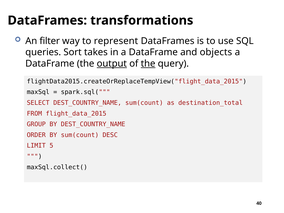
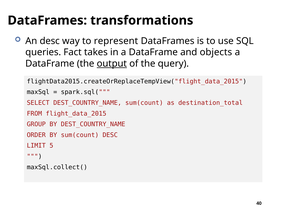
An filter: filter -> desc
Sort: Sort -> Fact
the at (148, 64) underline: present -> none
